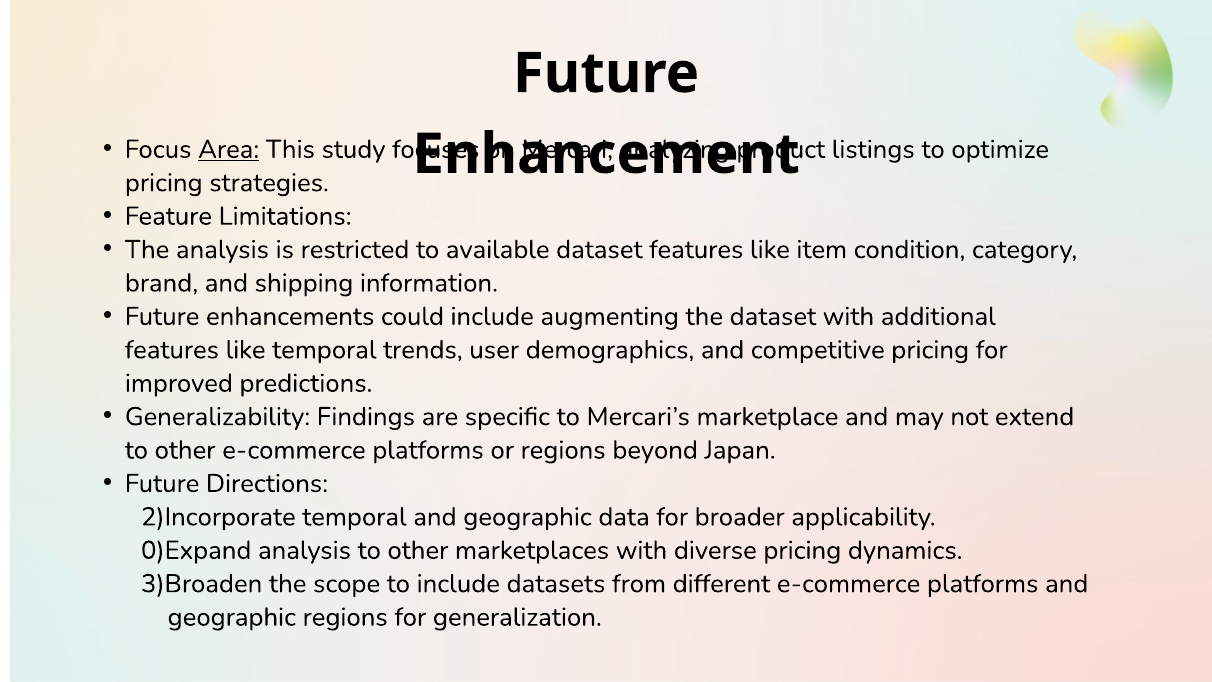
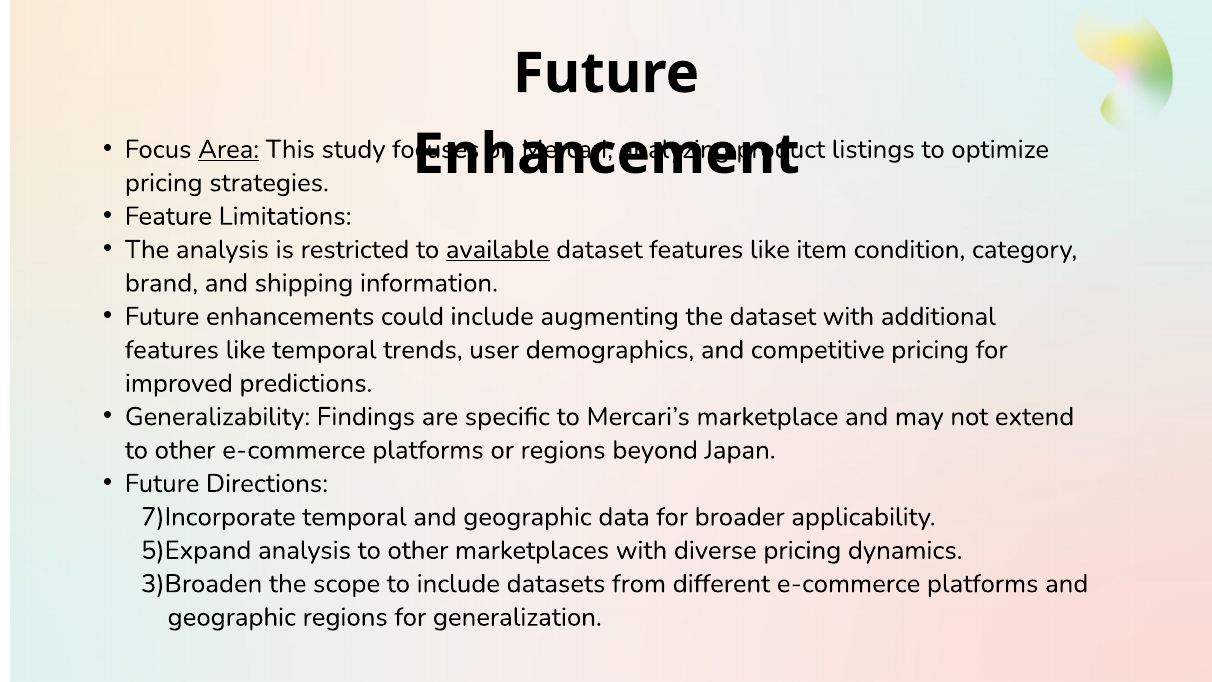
available underline: none -> present
2)Incorporate: 2)Incorporate -> 7)Incorporate
0)Expand: 0)Expand -> 5)Expand
